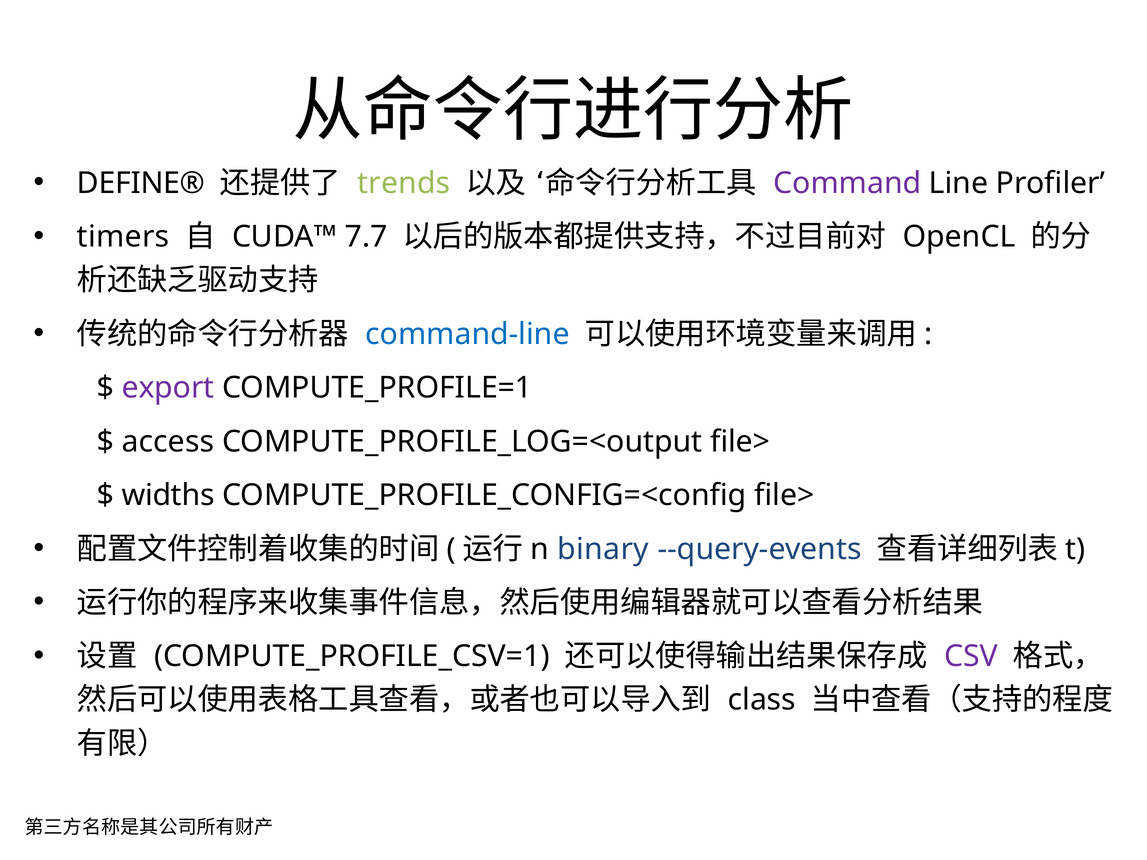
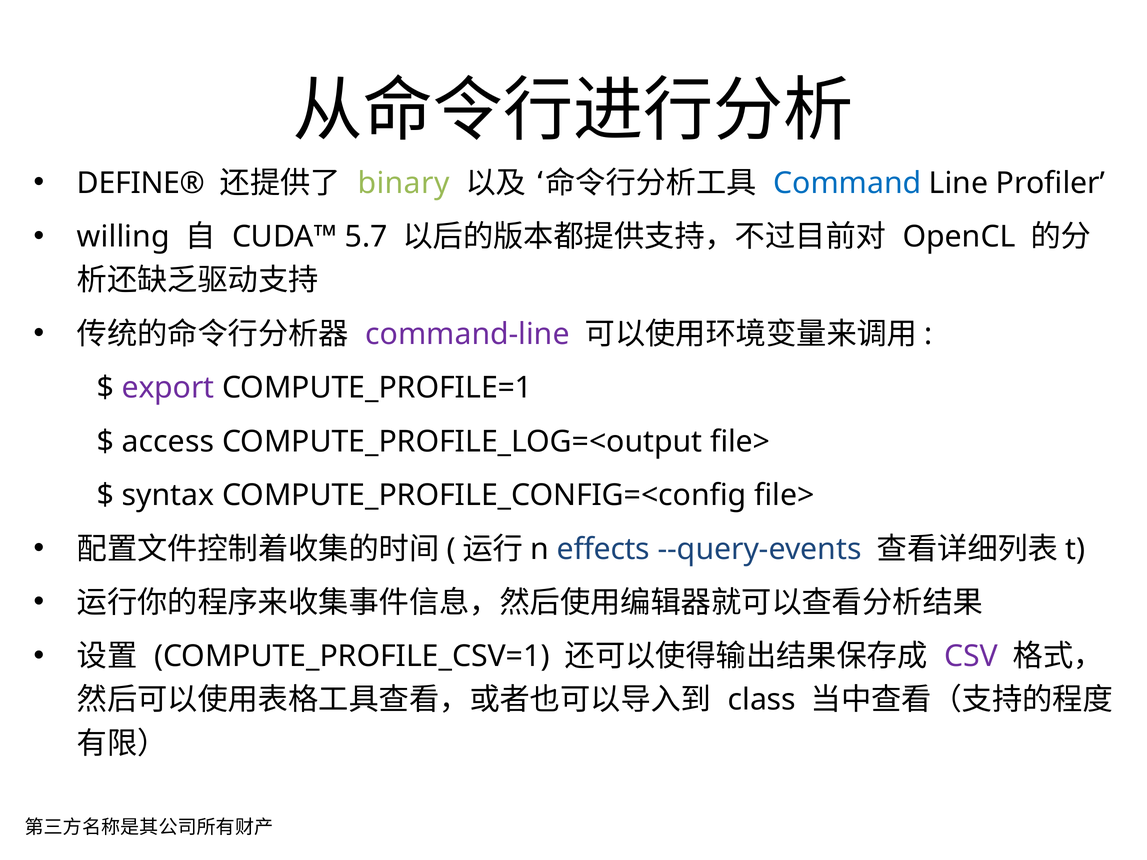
trends: trends -> binary
Command colour: purple -> blue
timers: timers -> willing
7.7: 7.7 -> 5.7
command-line colour: blue -> purple
widths: widths -> syntax
binary: binary -> effects
